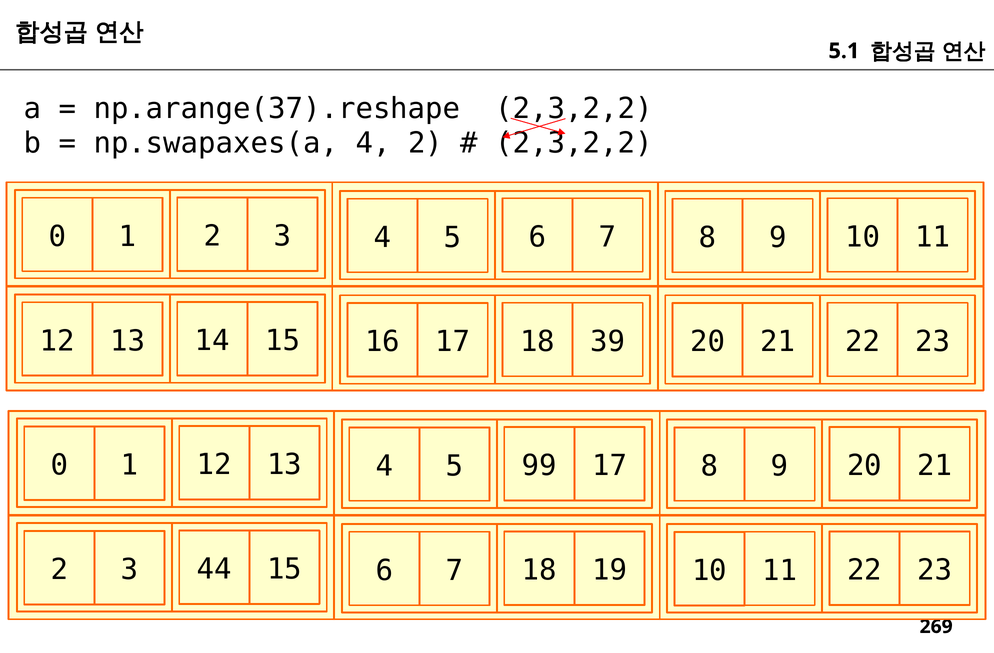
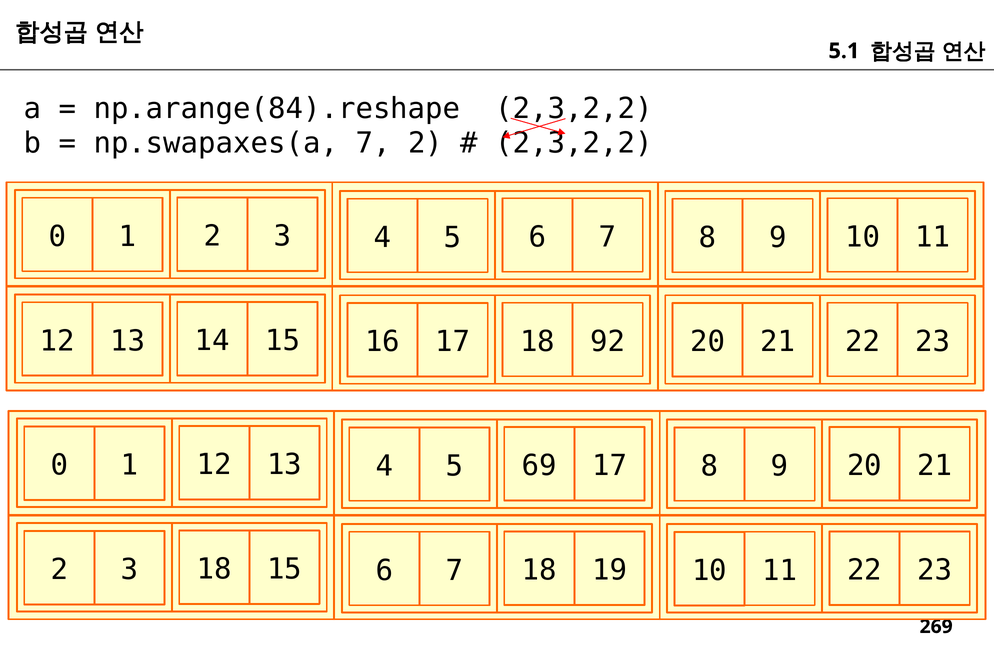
np.arange(37).reshape: np.arange(37).reshape -> np.arange(84).reshape
np.swapaxes(a 4: 4 -> 7
39: 39 -> 92
99: 99 -> 69
3 44: 44 -> 18
